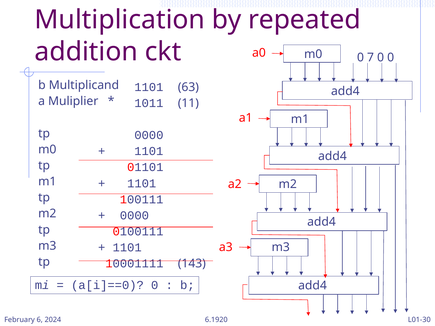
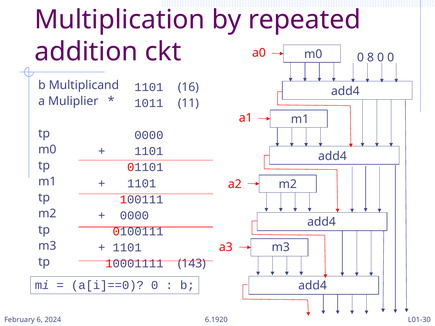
7: 7 -> 8
63: 63 -> 16
